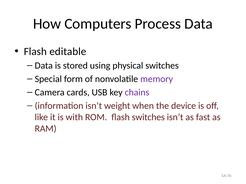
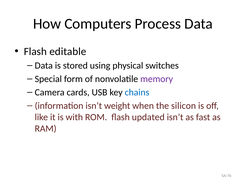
chains colour: purple -> blue
device: device -> silicon
flash switches: switches -> updated
